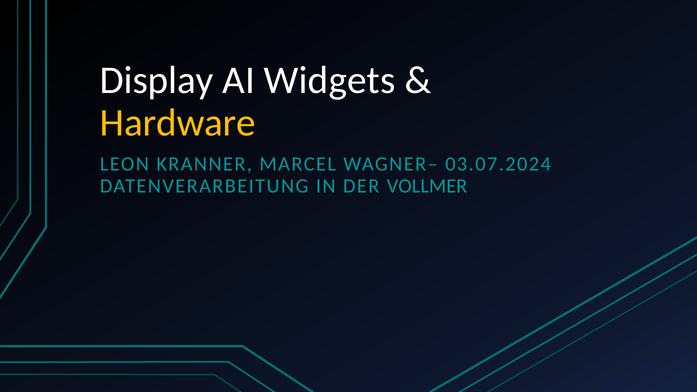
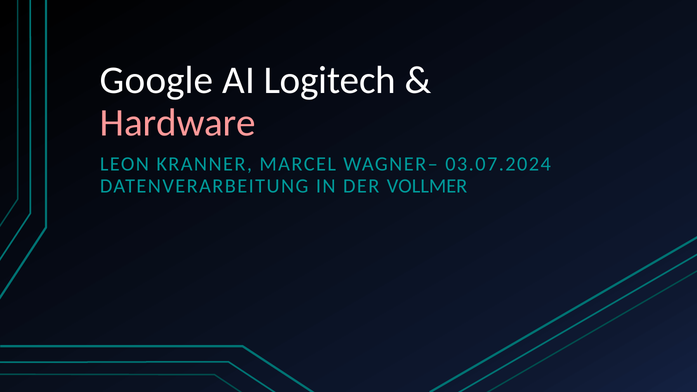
Display: Display -> Google
Widgets: Widgets -> Logitech
Hardware colour: yellow -> pink
